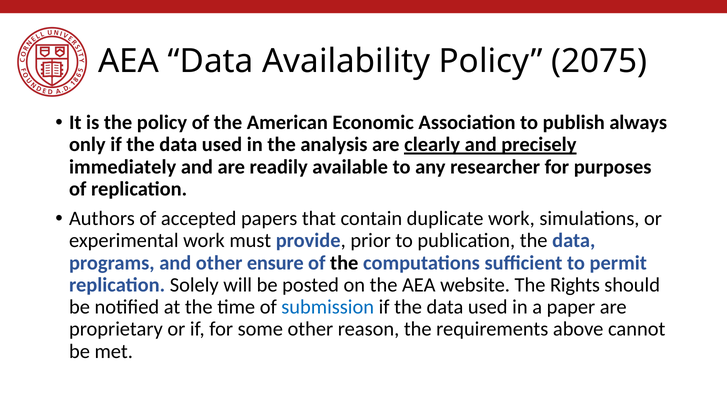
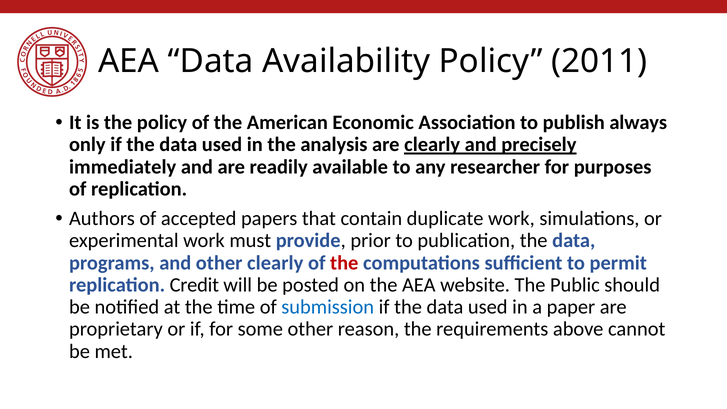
2075: 2075 -> 2011
other ensure: ensure -> clearly
the at (344, 263) colour: black -> red
Solely: Solely -> Credit
Rights: Rights -> Public
